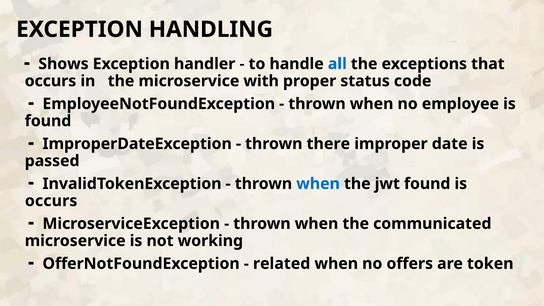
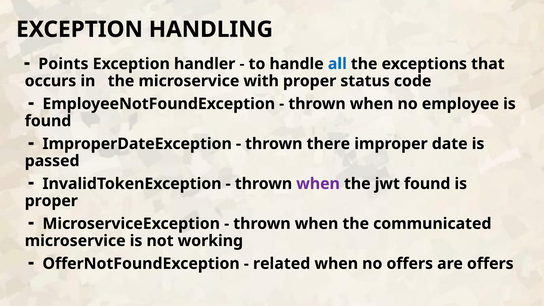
Shows: Shows -> Points
when at (318, 184) colour: blue -> purple
occurs at (51, 201): occurs -> proper
are token: token -> offers
